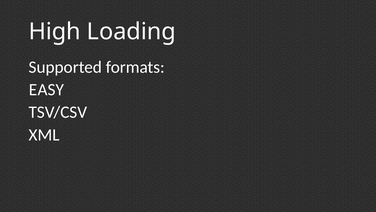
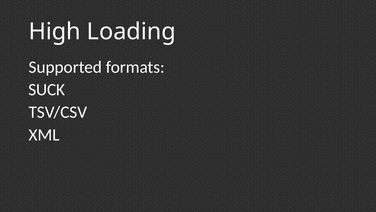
EASY: EASY -> SUCK
